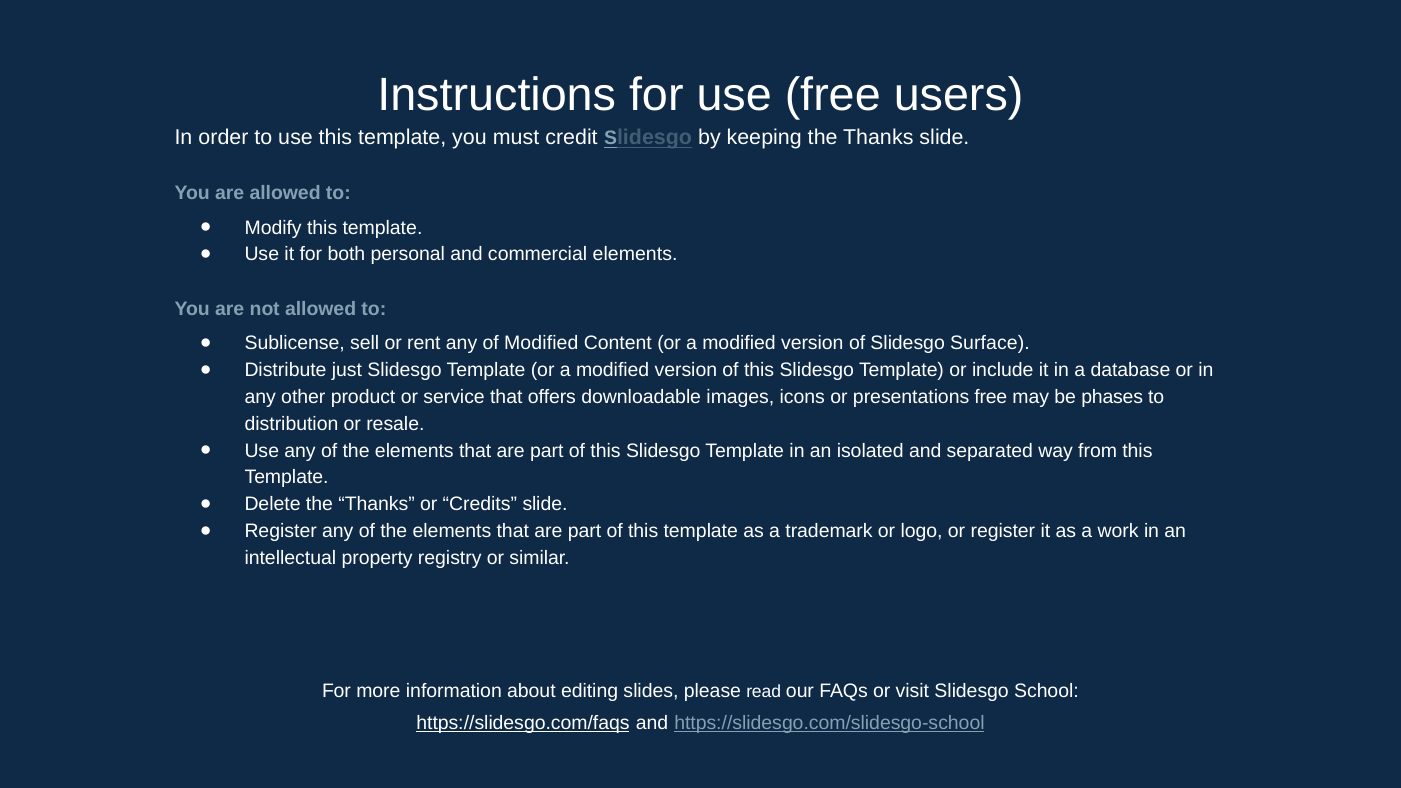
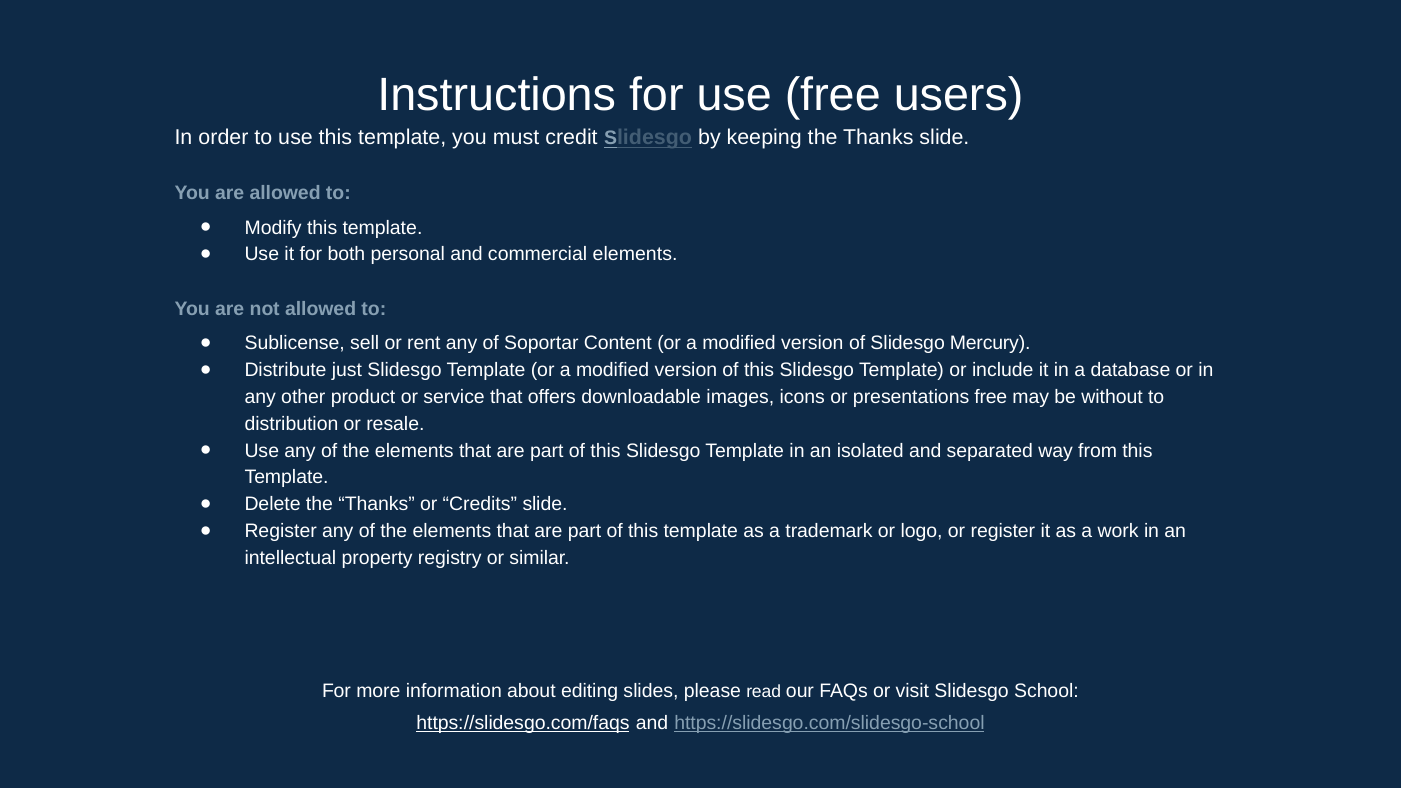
of Modified: Modified -> Soportar
Surface: Surface -> Mercury
phases: phases -> without
